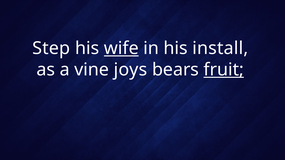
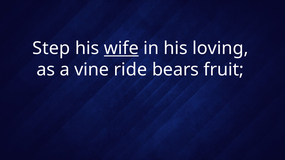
install: install -> loving
joys: joys -> ride
fruit underline: present -> none
